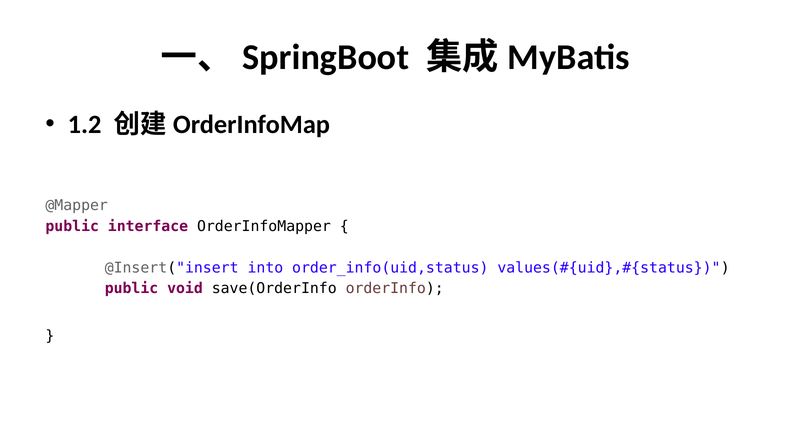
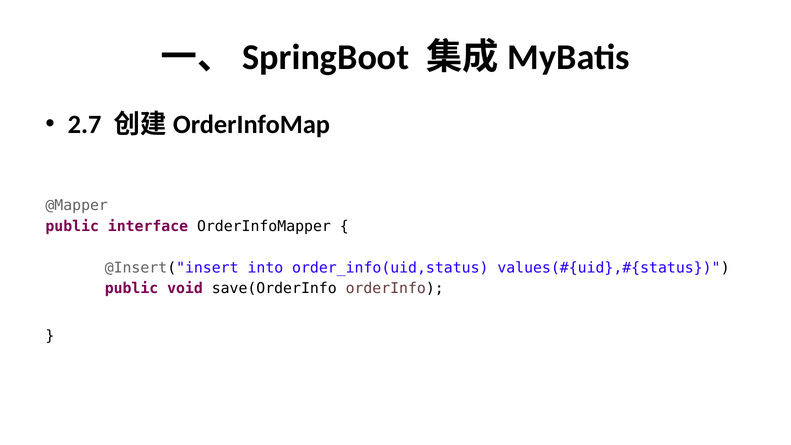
1.2: 1.2 -> 2.7
